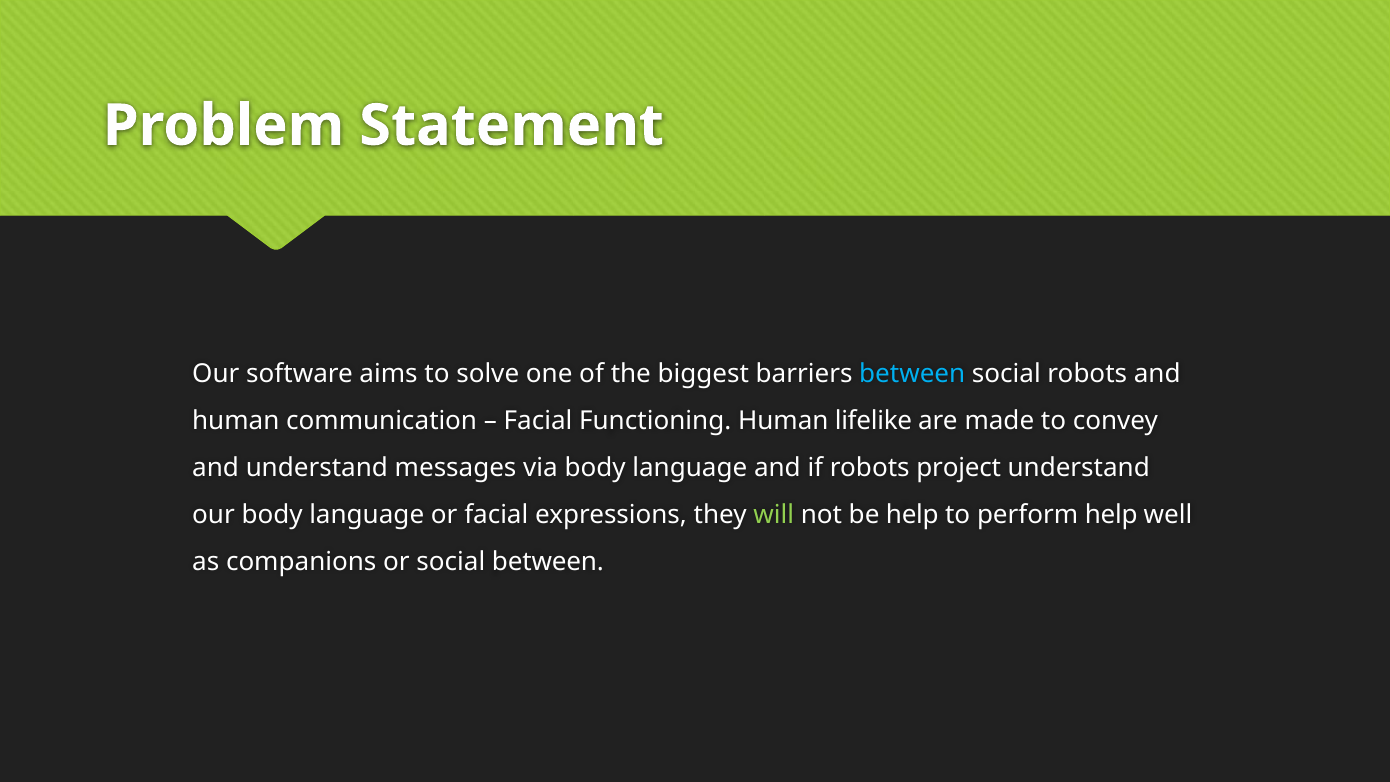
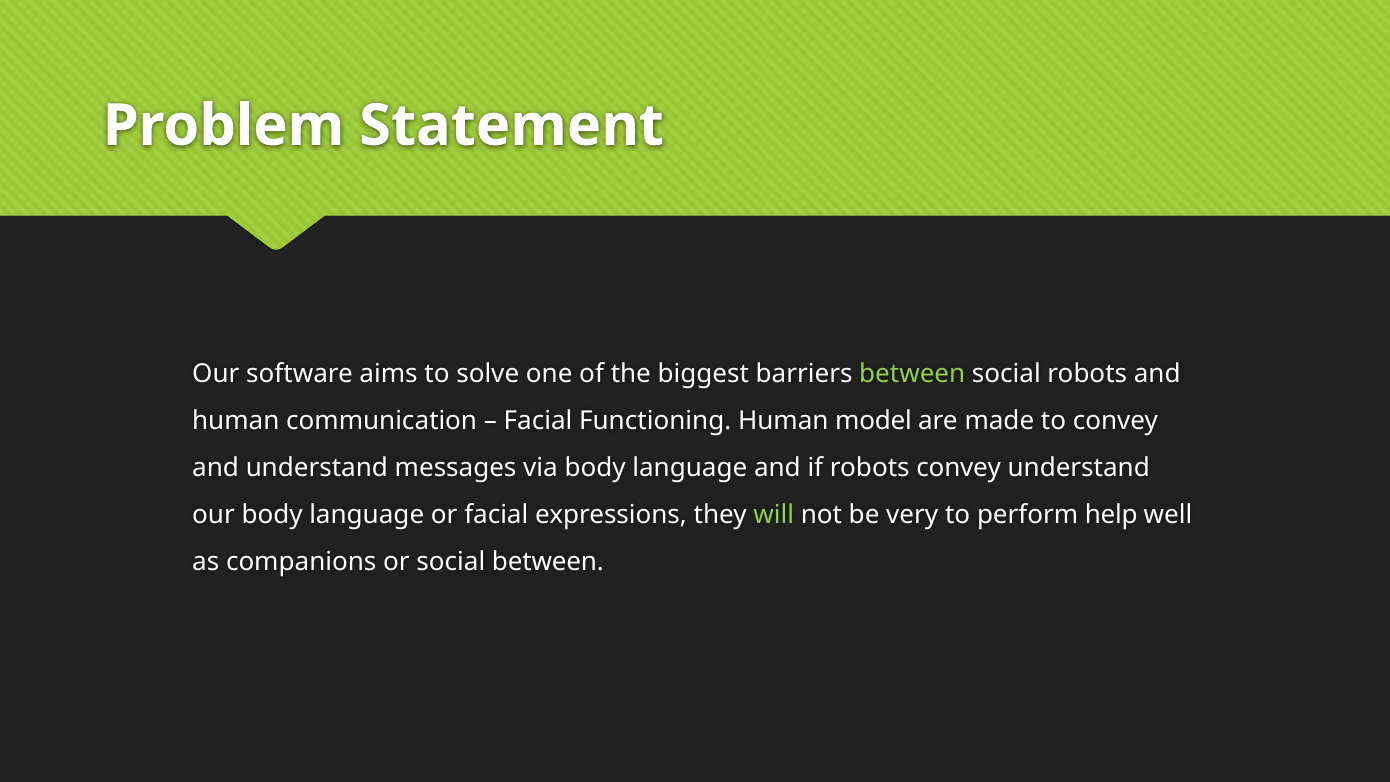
between at (912, 374) colour: light blue -> light green
lifelike: lifelike -> model
robots project: project -> convey
be help: help -> very
